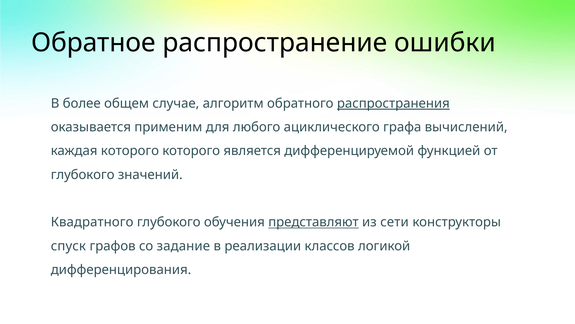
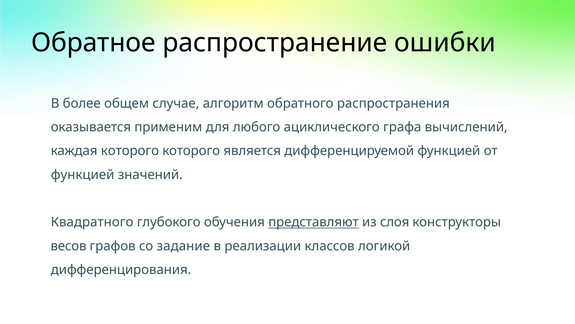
распространения underline: present -> none
глубокого at (83, 174): глубокого -> функцией
сети: сети -> слоя
спуск: спуск -> весов
